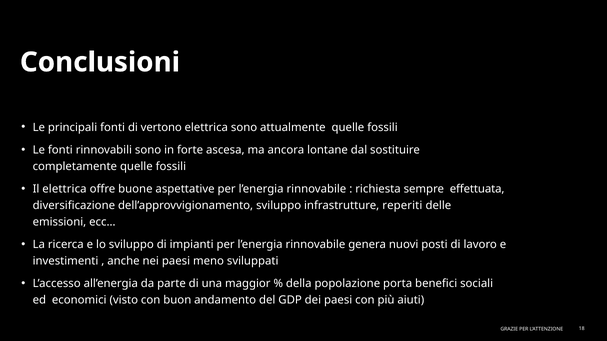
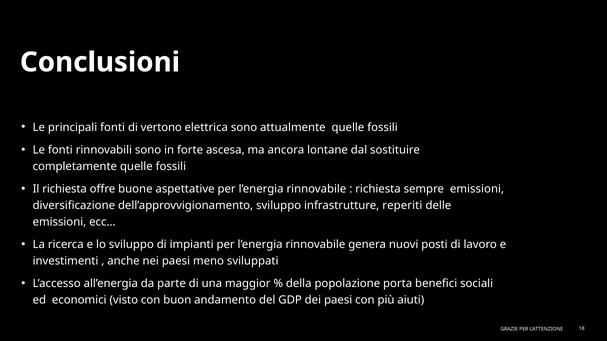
Il elettrica: elettrica -> richiesta
sempre effettuata: effettuata -> emissioni
